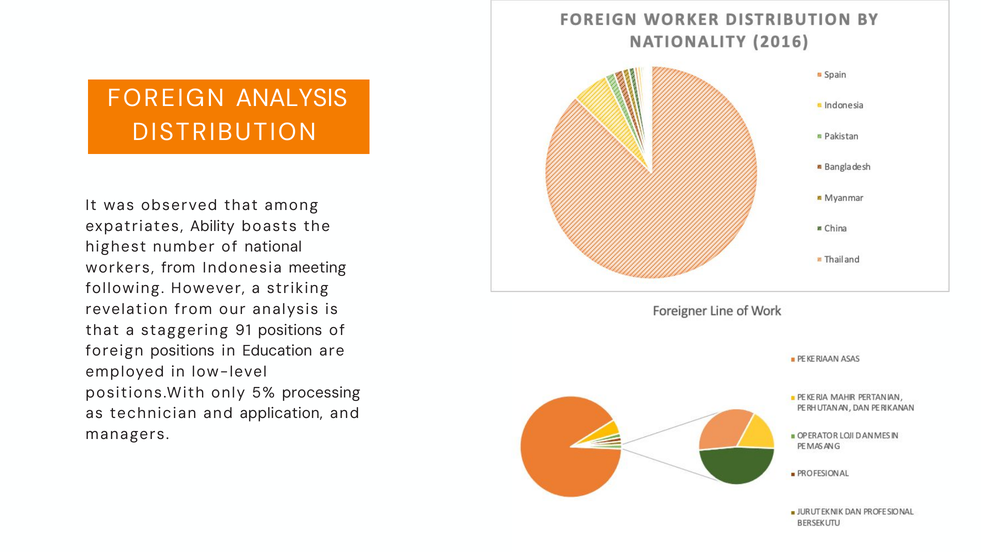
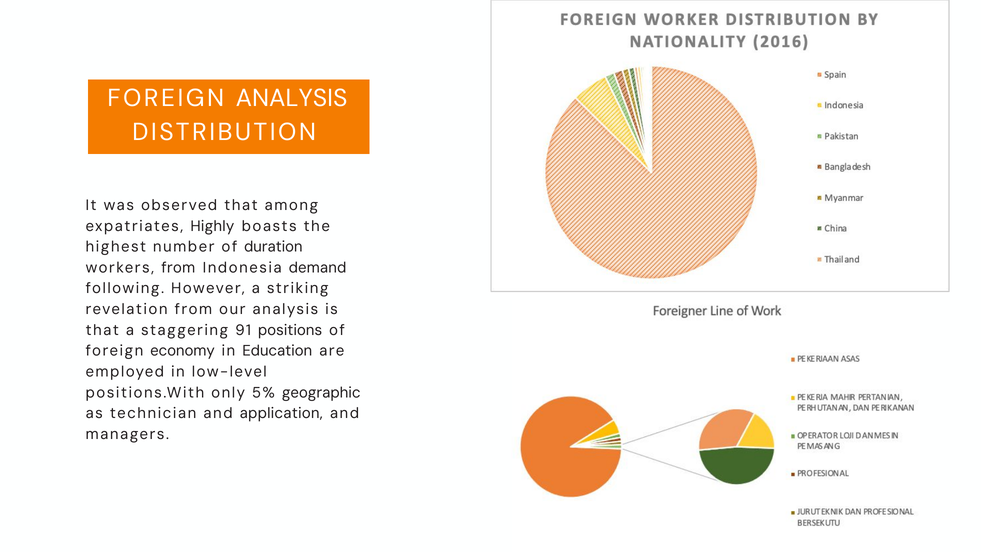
Ability: Ability -> Highly
national: national -> duration
meeting: meeting -> demand
foreign positions: positions -> economy
processing: processing -> geographic
